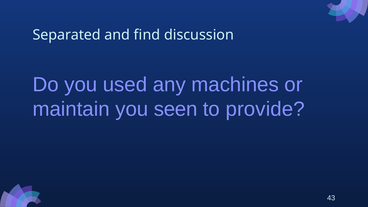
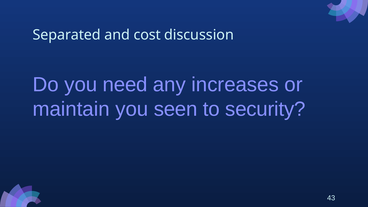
find: find -> cost
used: used -> need
machines: machines -> increases
provide: provide -> security
